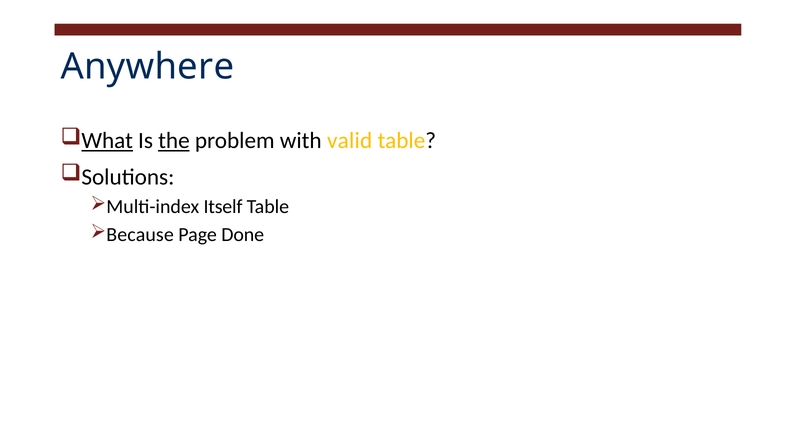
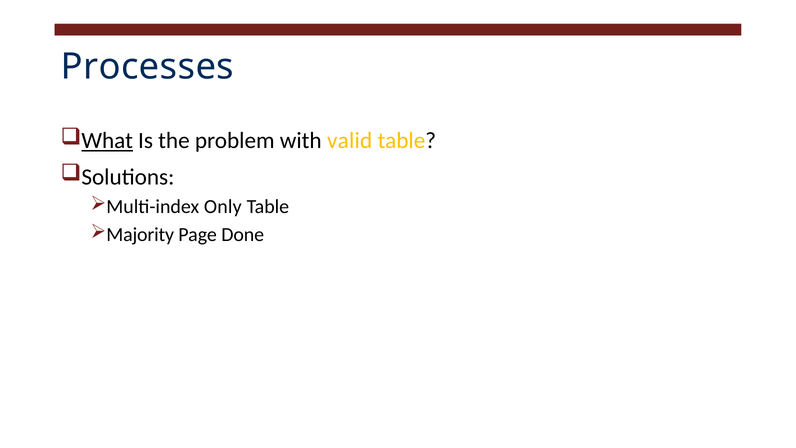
Anywhere: Anywhere -> Processes
the underline: present -> none
Itself: Itself -> Only
Because: Because -> Majority
